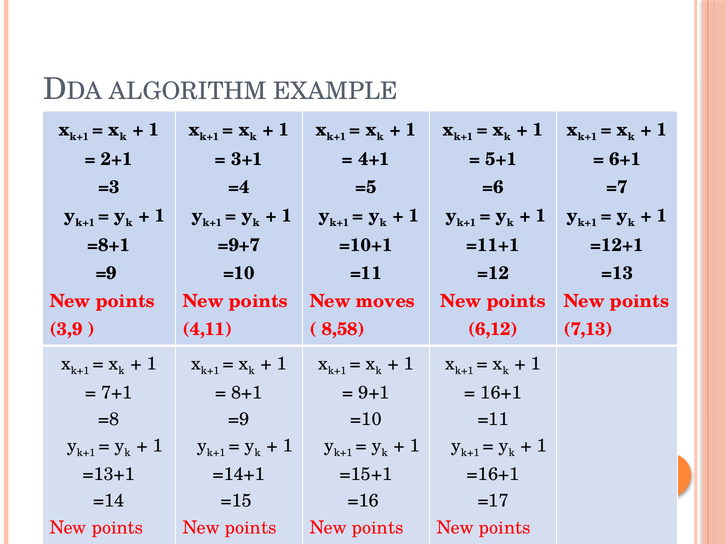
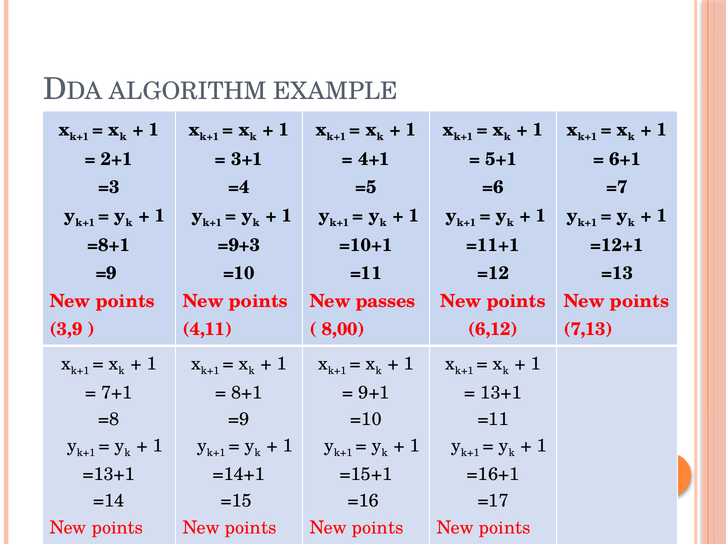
=9+7: =9+7 -> =9+3
moves: moves -> passes
8,58: 8,58 -> 8,00
16+1: 16+1 -> 13+1
